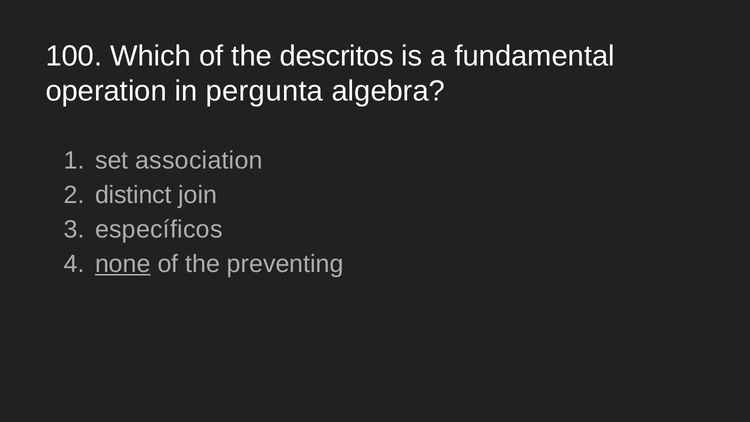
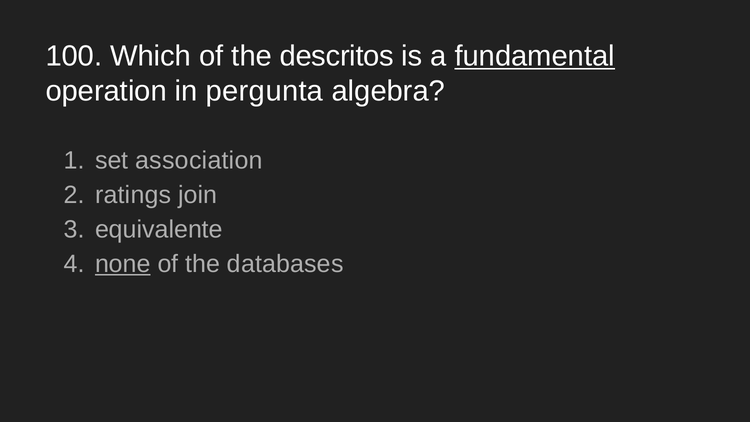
fundamental underline: none -> present
distinct: distinct -> ratings
específicos: específicos -> equivalente
preventing: preventing -> databases
